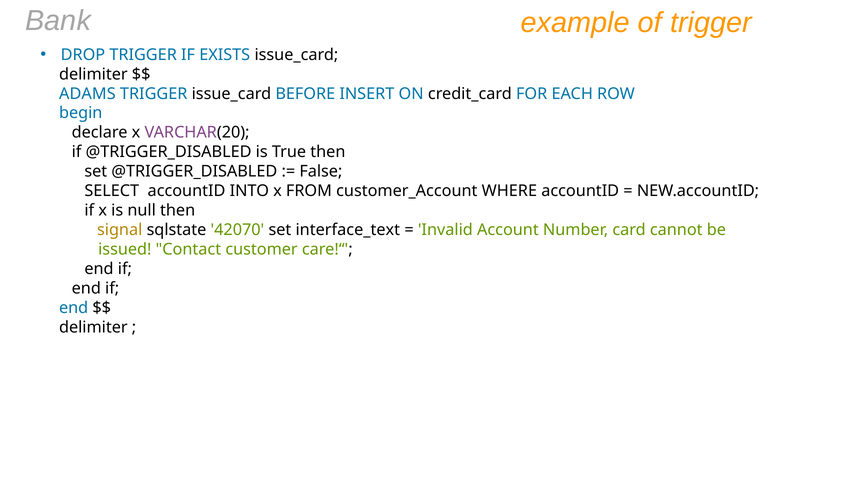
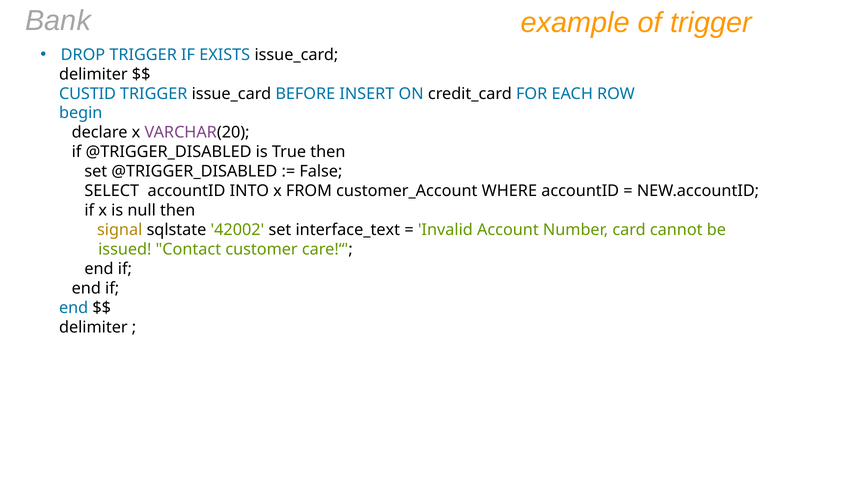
ADAMS: ADAMS -> CUSTID
42070: 42070 -> 42002
